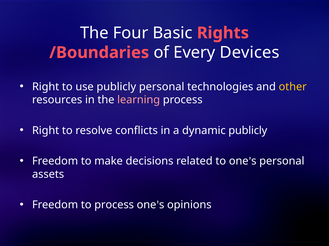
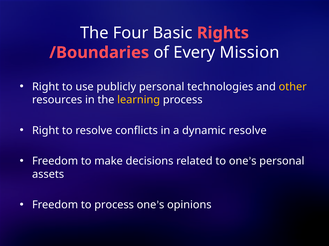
Devices: Devices -> Mission
learning colour: pink -> yellow
dynamic publicly: publicly -> resolve
